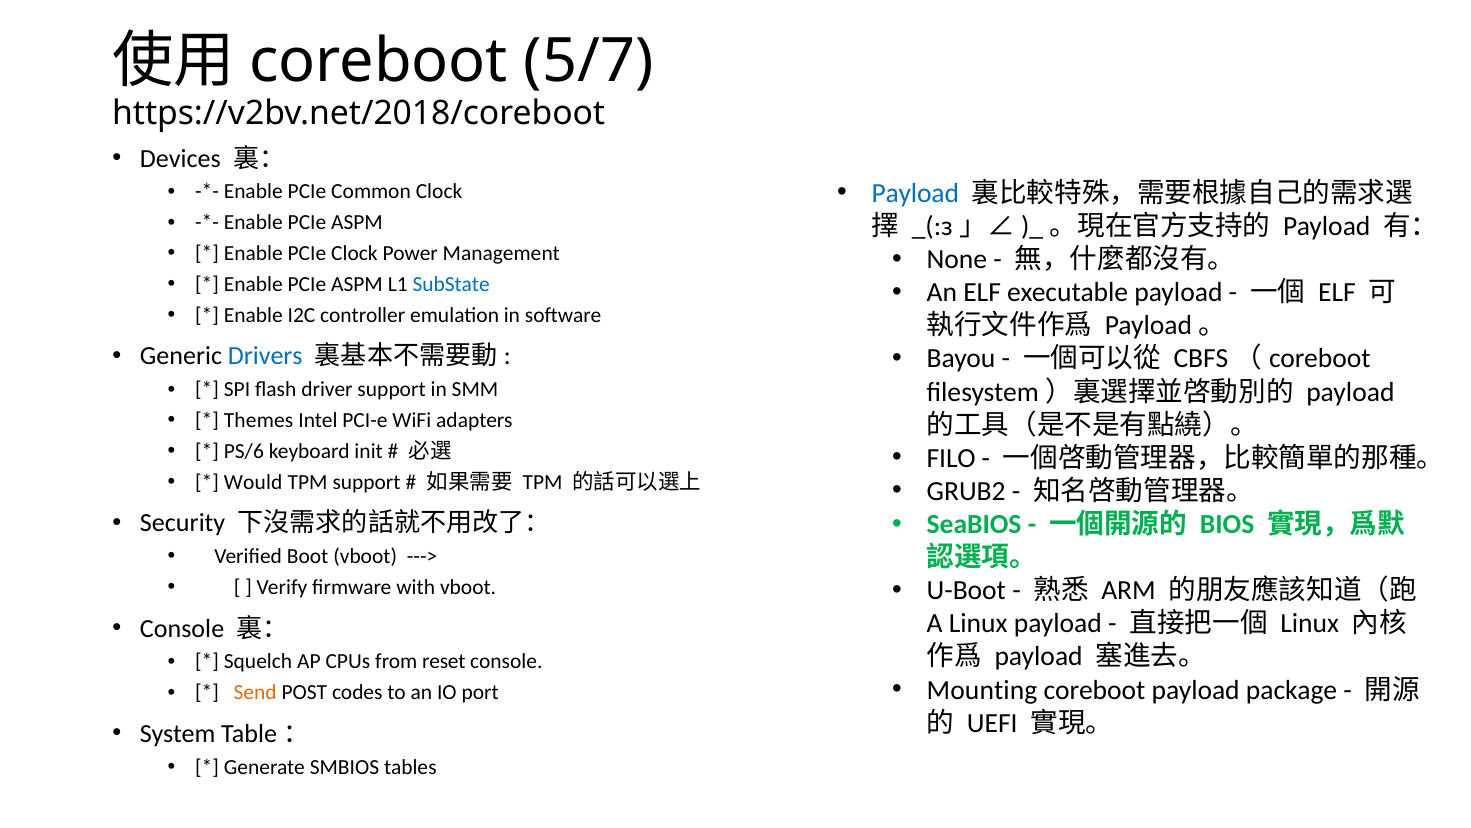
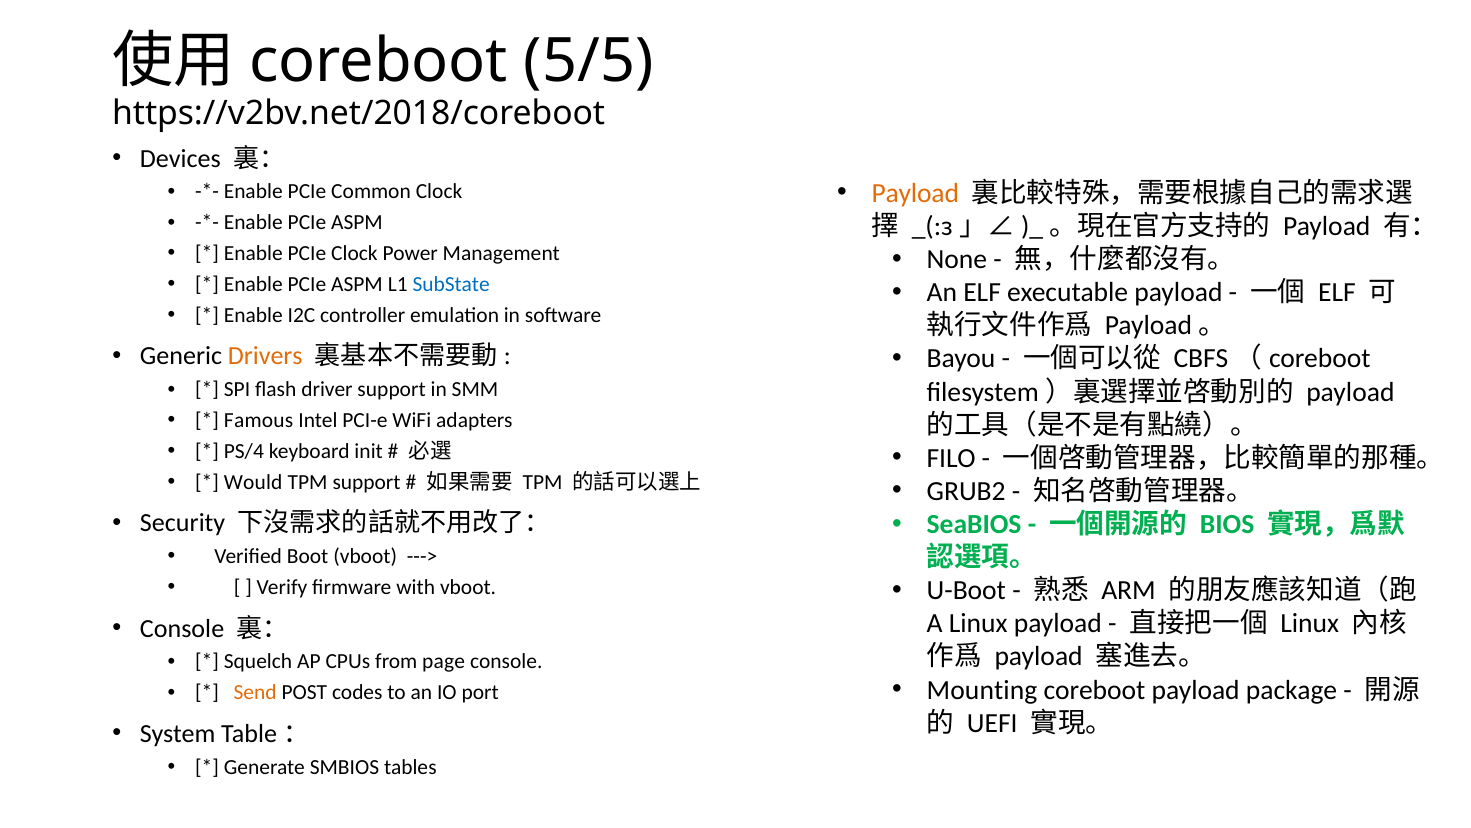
5/7: 5/7 -> 5/5
Payload at (915, 193) colour: blue -> orange
Drivers colour: blue -> orange
Themes: Themes -> Famous
PS/6: PS/6 -> PS/4
reset: reset -> page
